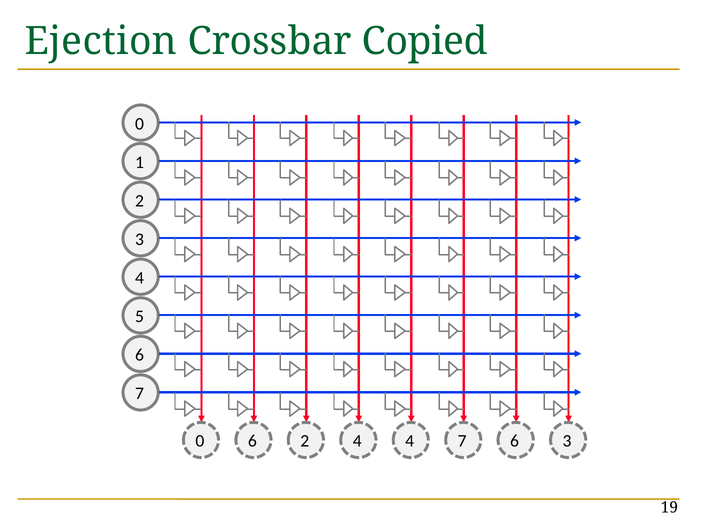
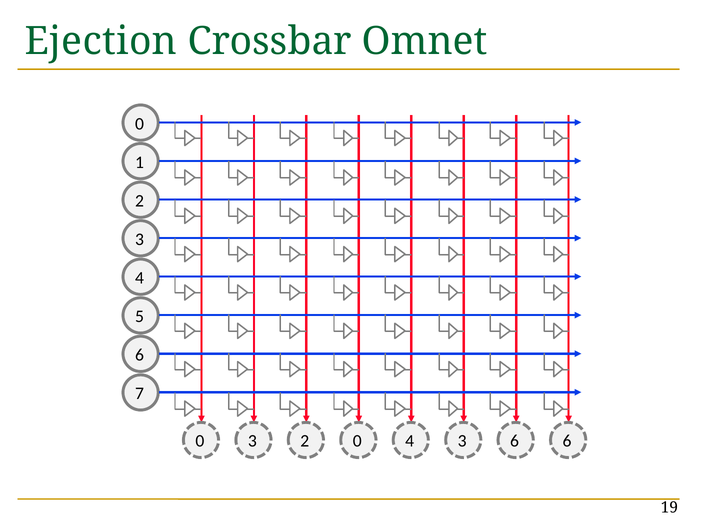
Copied: Copied -> Omnet
0 6: 6 -> 3
2 4: 4 -> 0
4 7: 7 -> 3
6 3: 3 -> 6
